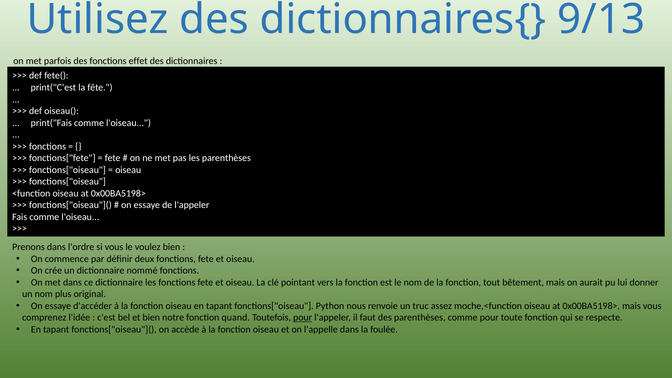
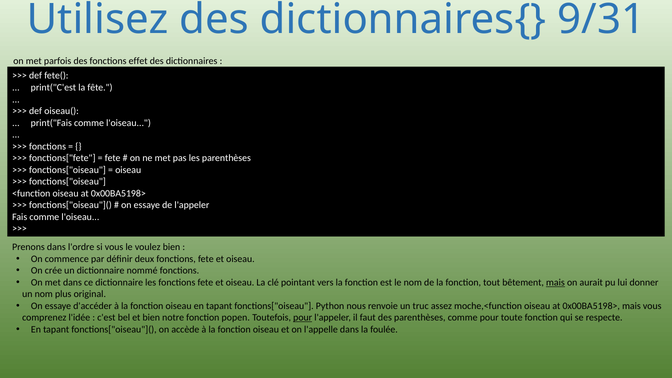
9/13: 9/13 -> 9/31
mais at (555, 282) underline: none -> present
quand: quand -> popen
